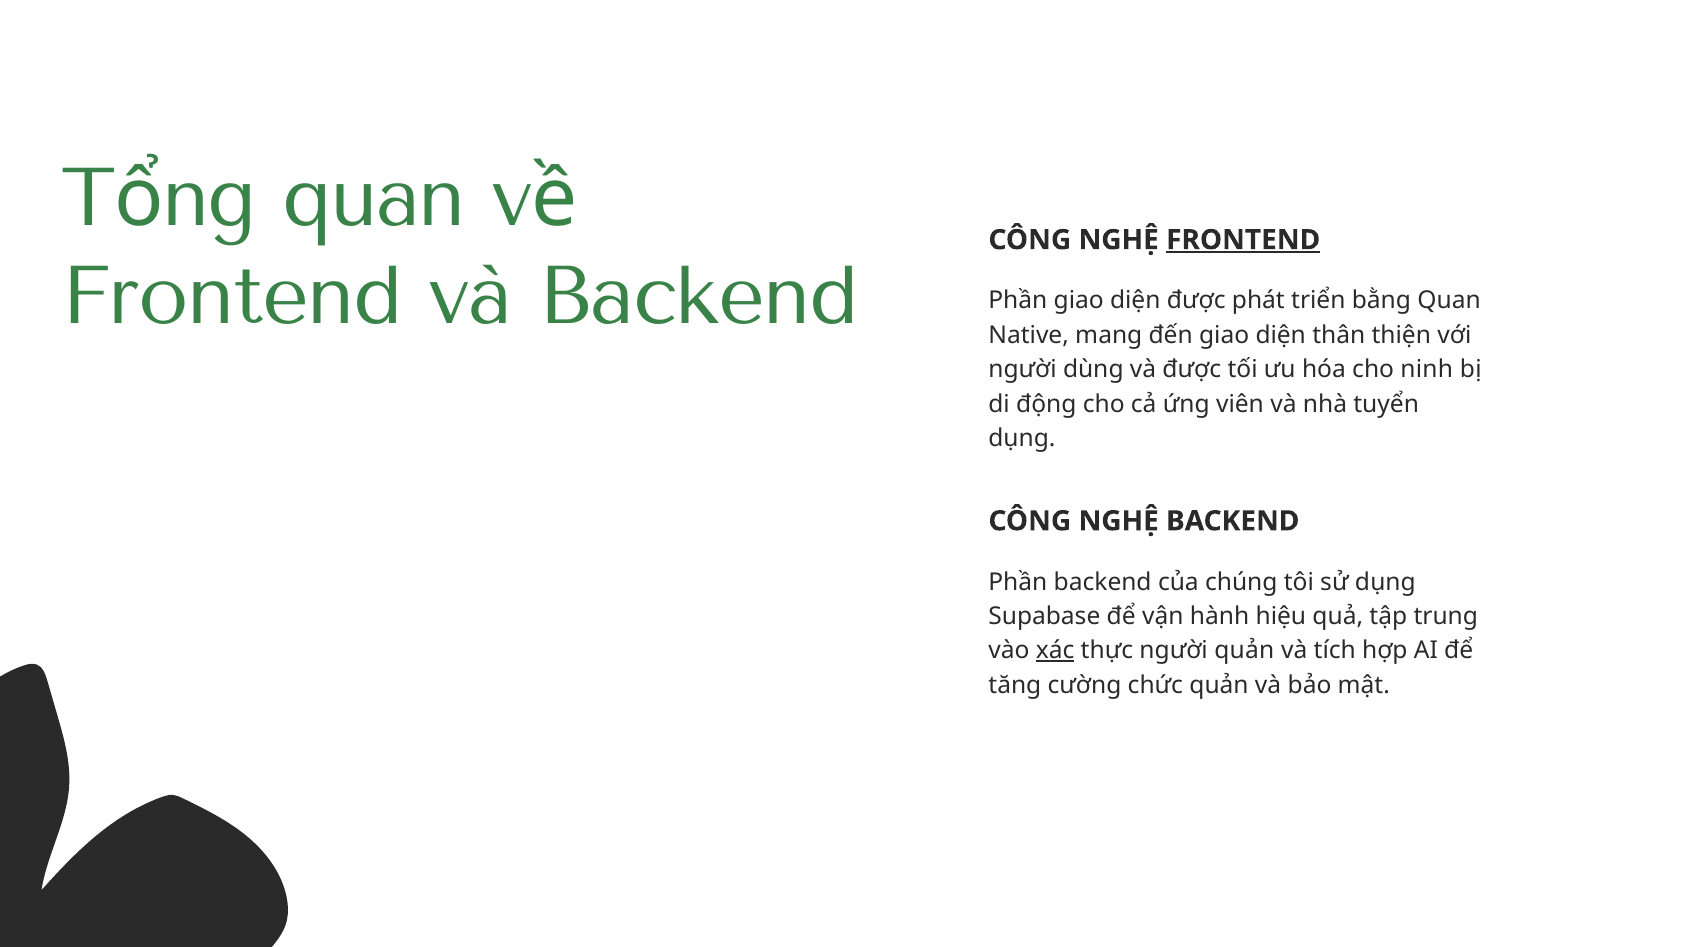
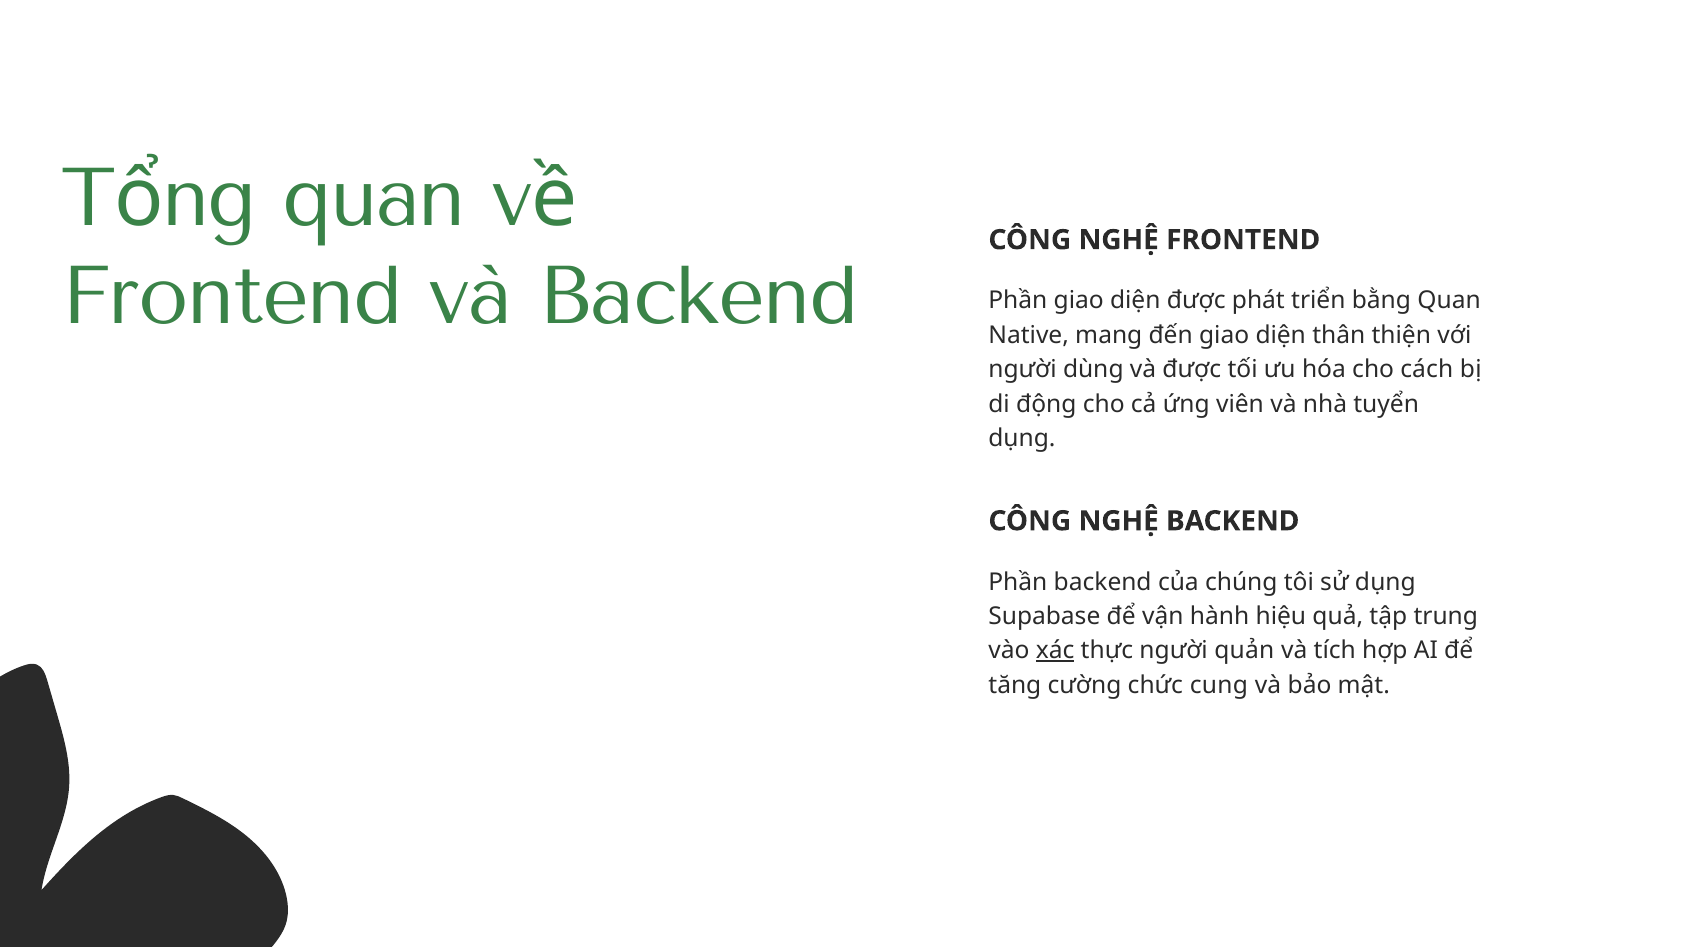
FRONTEND at (1243, 240) underline: present -> none
ninh: ninh -> cách
chức quản: quản -> cung
